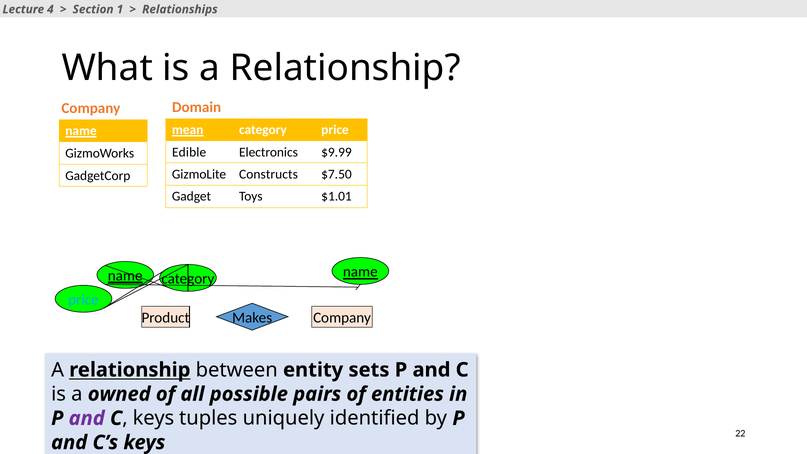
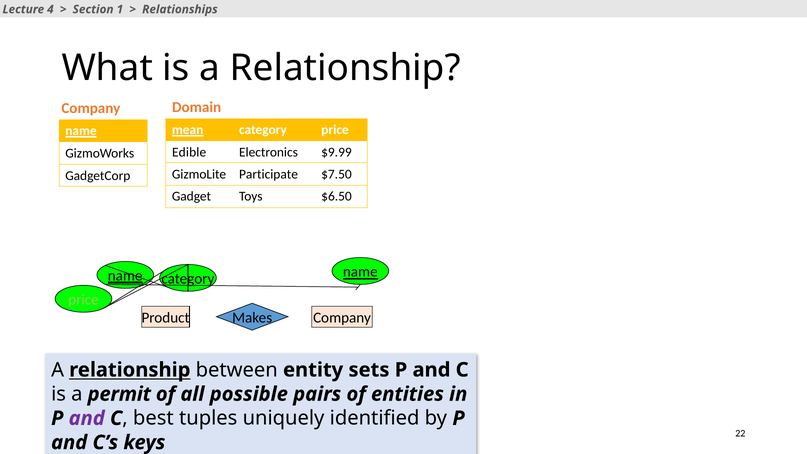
Constructs: Constructs -> Participate
$1.01: $1.01 -> $6.50
price at (83, 300) colour: light blue -> light green
owned: owned -> permit
keys at (153, 418): keys -> best
